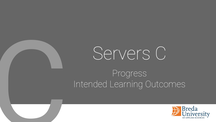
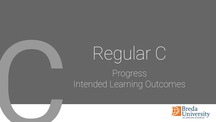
Servers: Servers -> Regular
